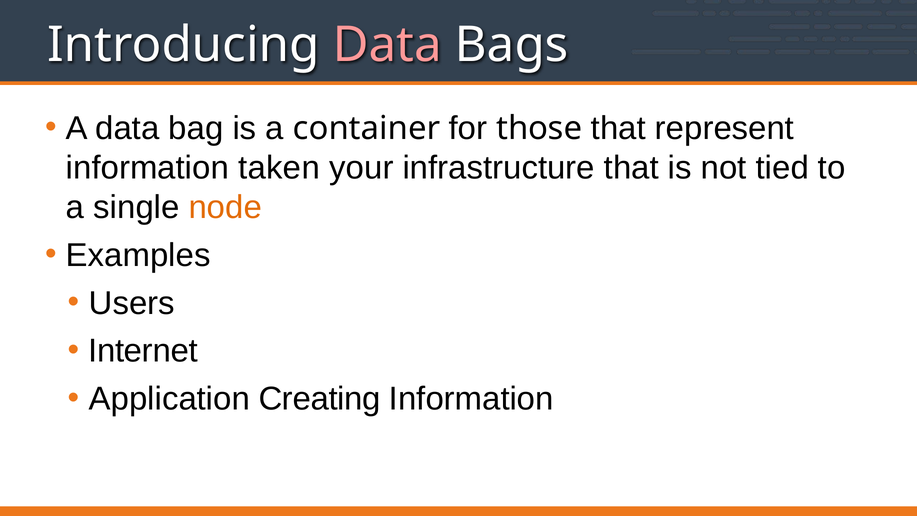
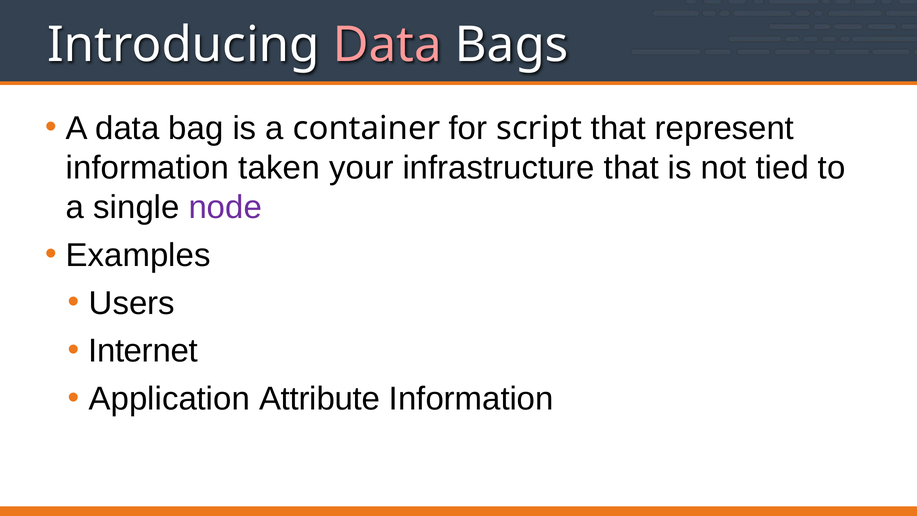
those: those -> script
node colour: orange -> purple
Creating: Creating -> Attribute
